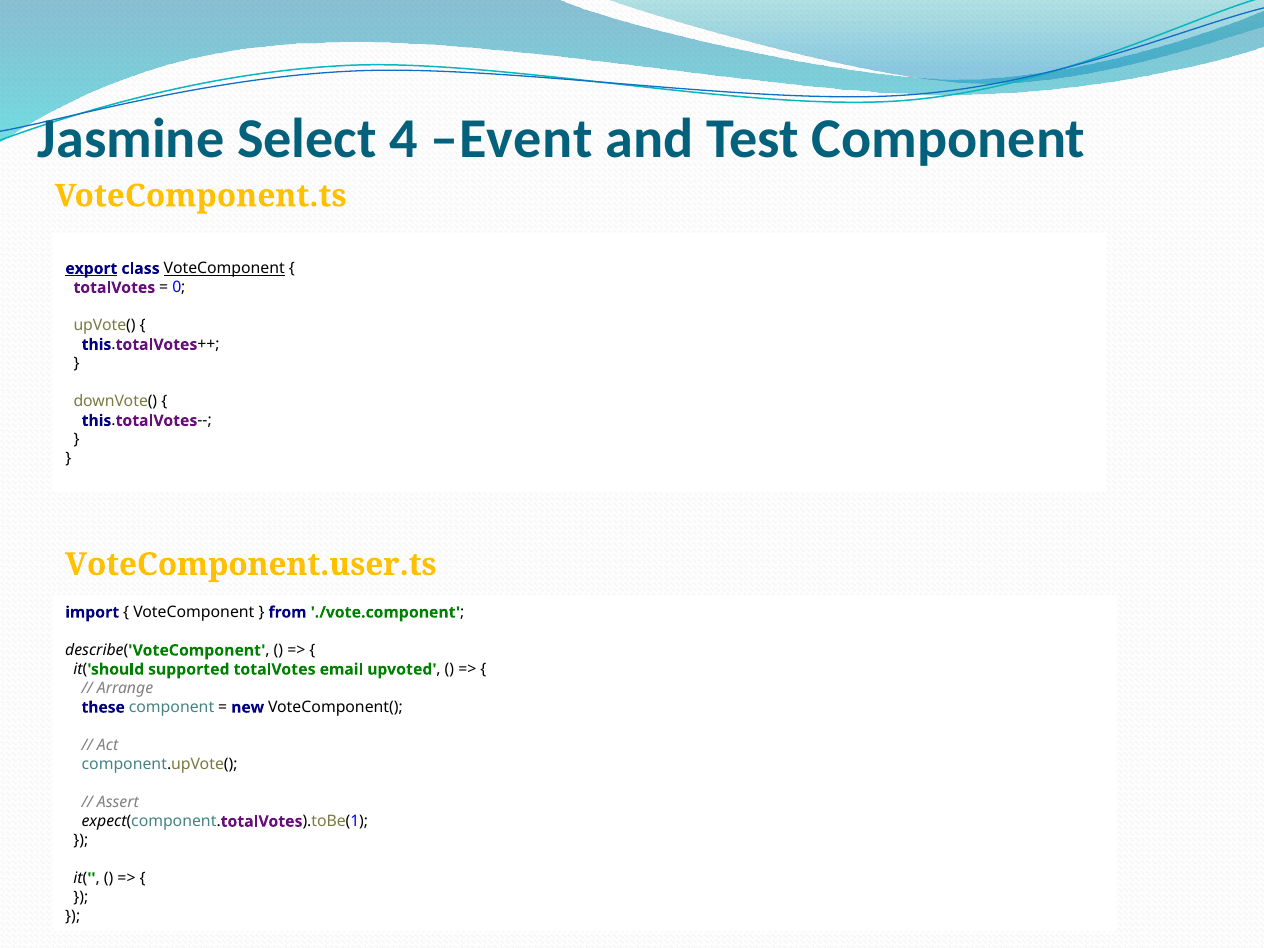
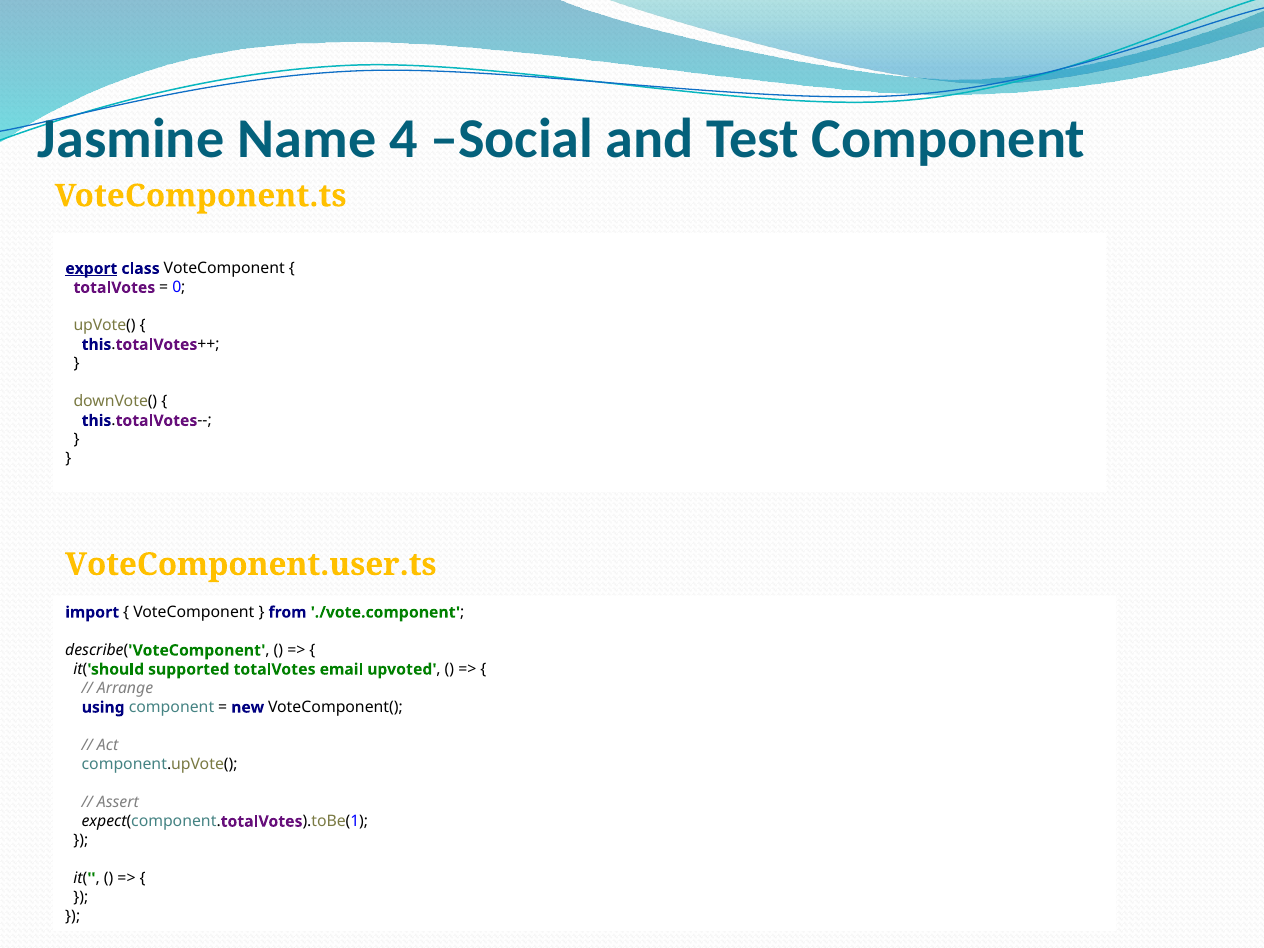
Select: Select -> Name
Event: Event -> Social
VoteComponent at (224, 269) underline: present -> none
these: these -> using
